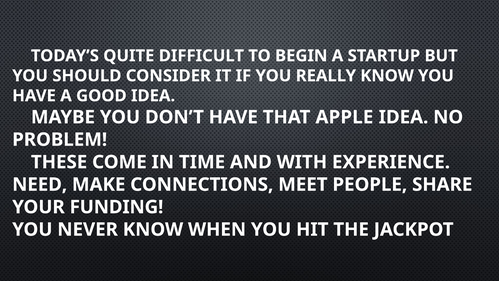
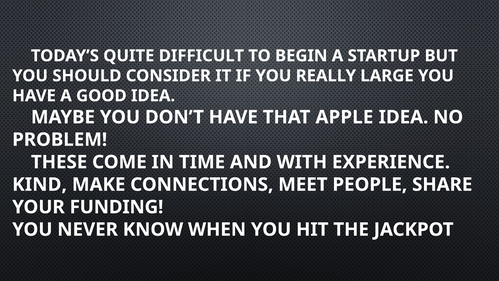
REALLY KNOW: KNOW -> LARGE
NEED: NEED -> KIND
